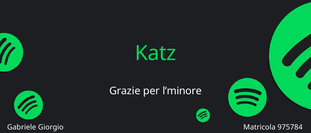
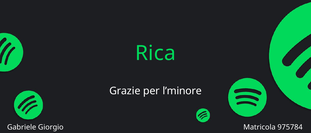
Katz: Katz -> Rica
